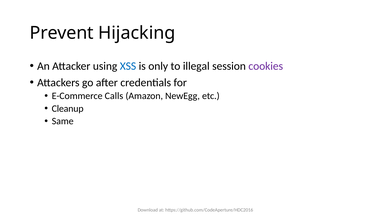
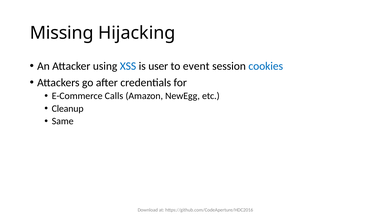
Prevent: Prevent -> Missing
only: only -> user
illegal: illegal -> event
cookies colour: purple -> blue
